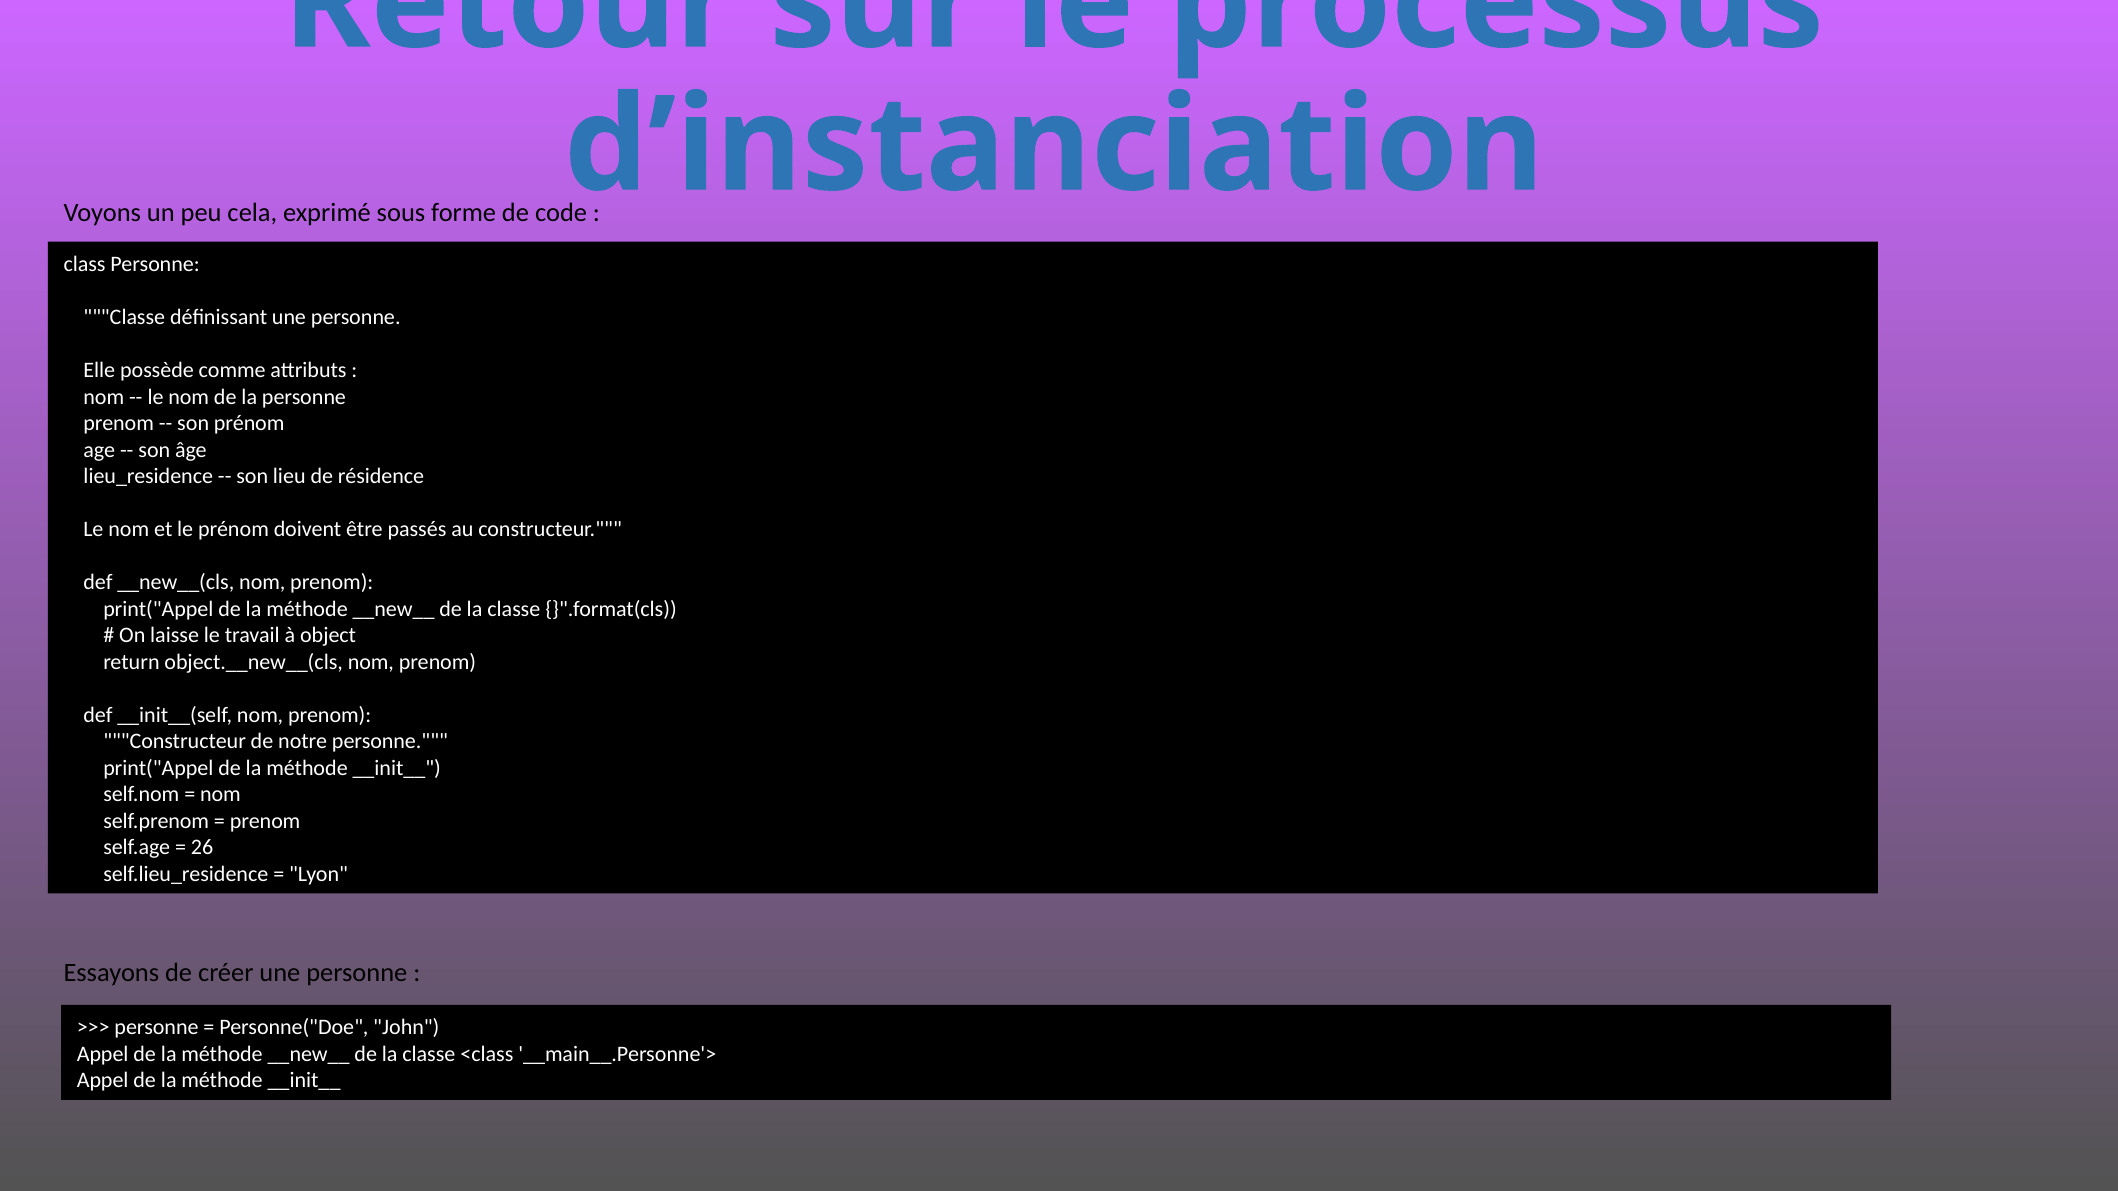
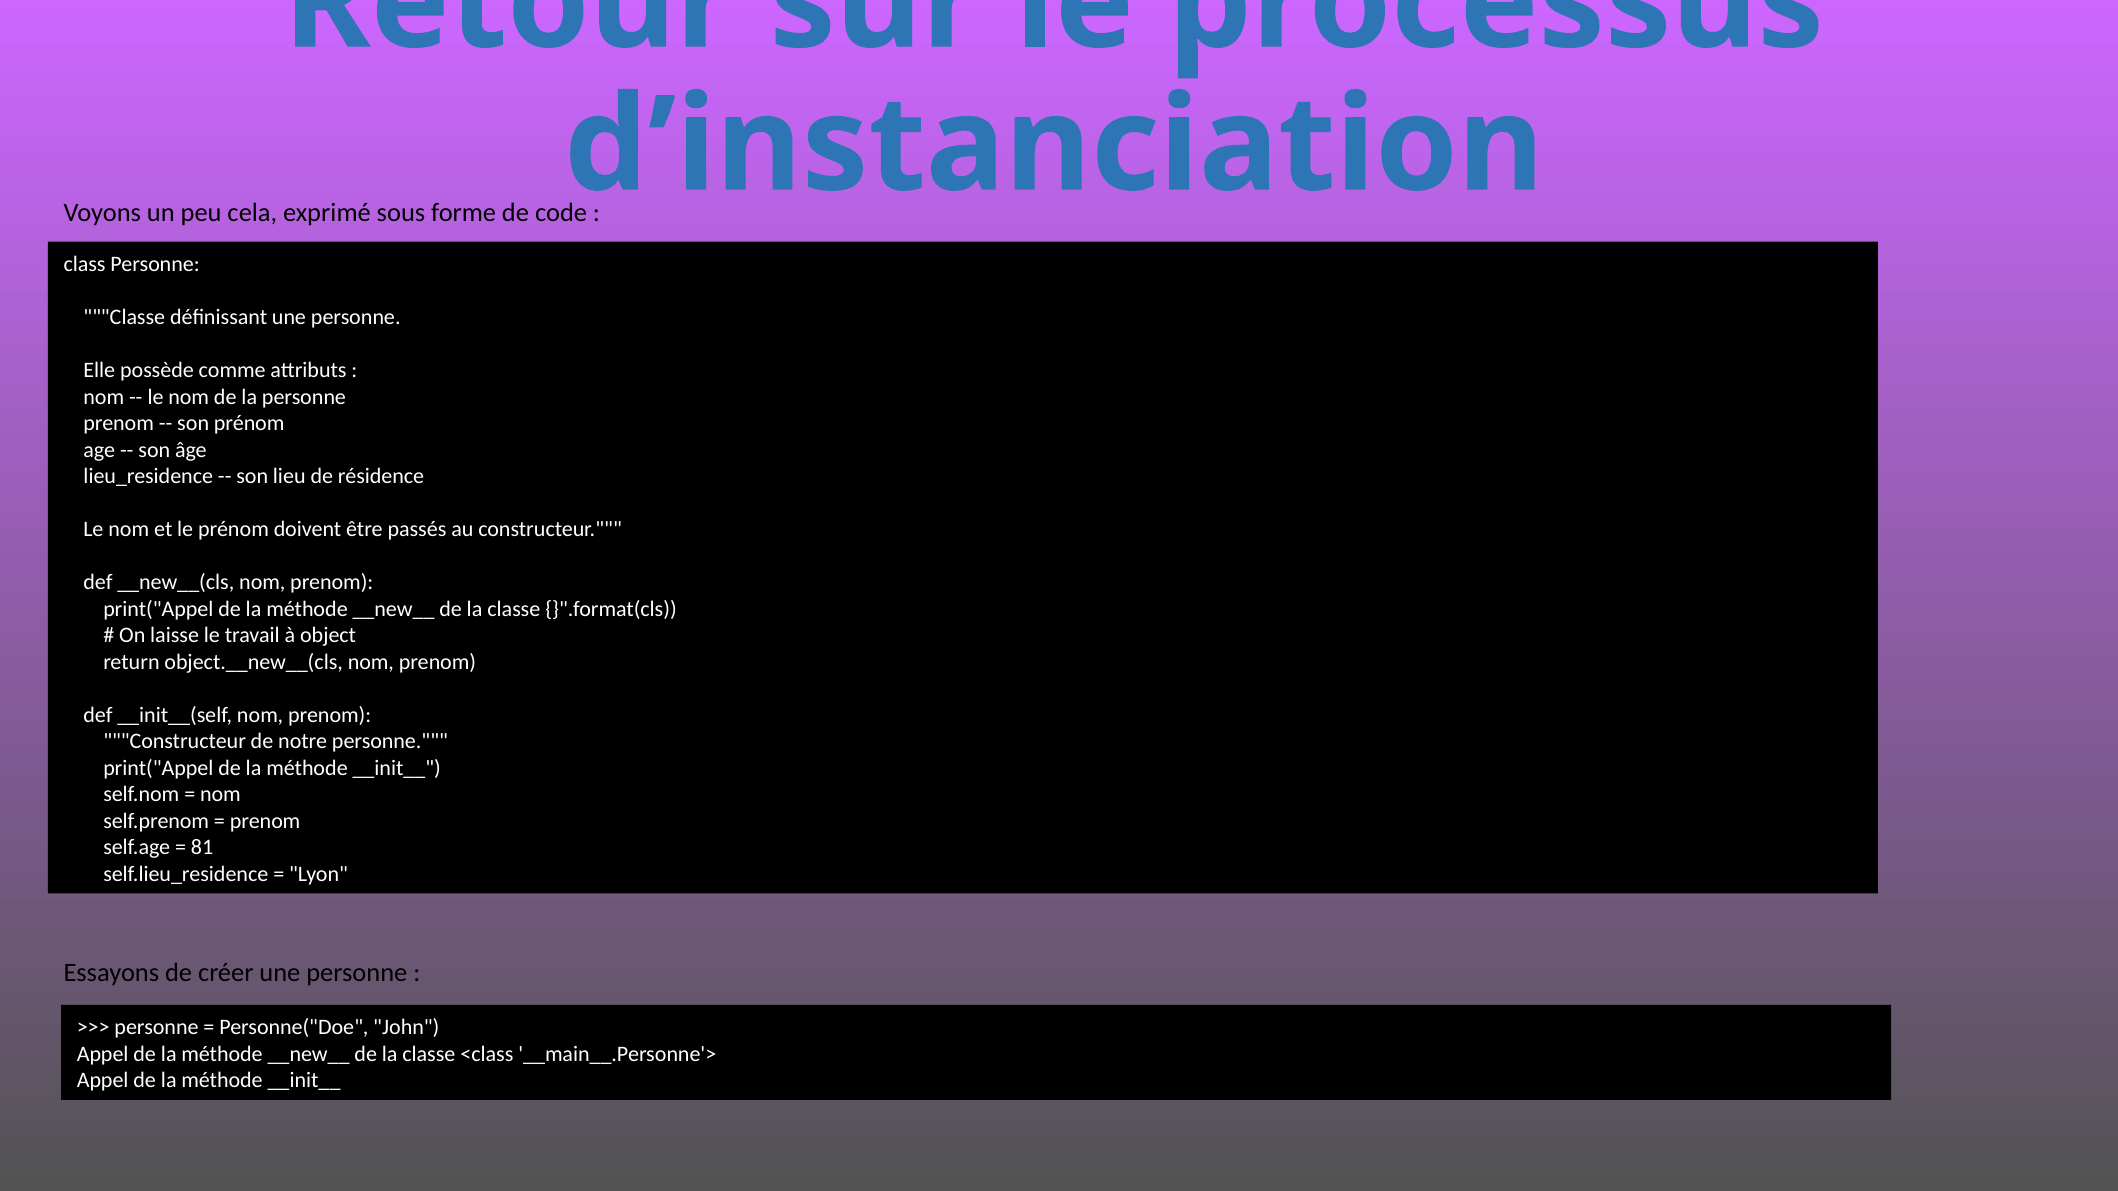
26: 26 -> 81
